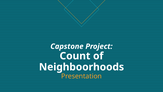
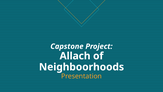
Count: Count -> Allach
